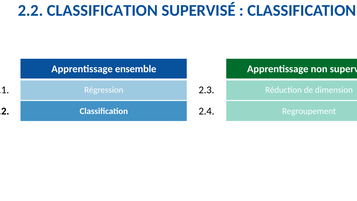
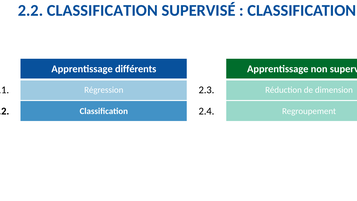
ensemble: ensemble -> différents
